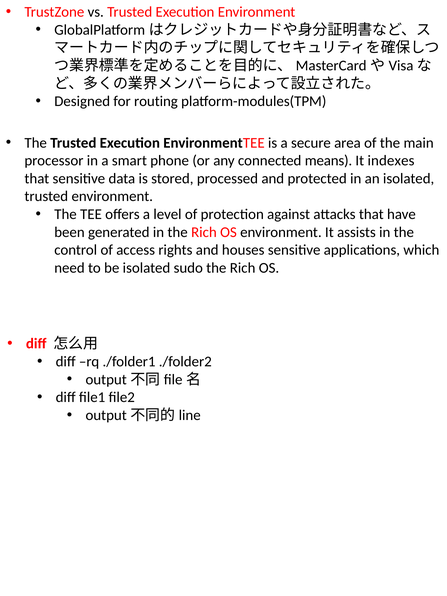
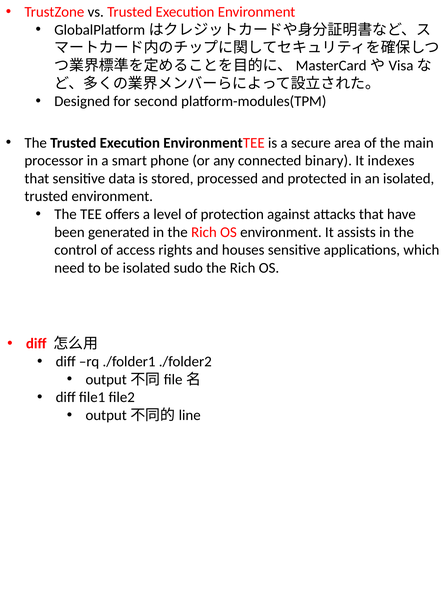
routing: routing -> second
means: means -> binary
